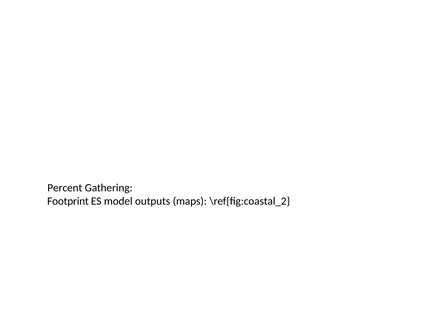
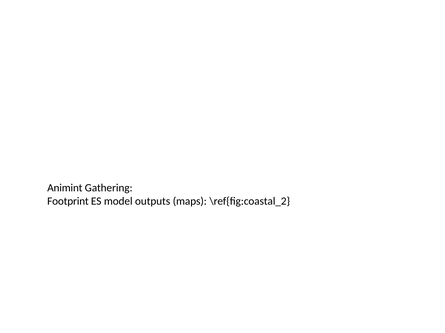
Percent: Percent -> Animint
